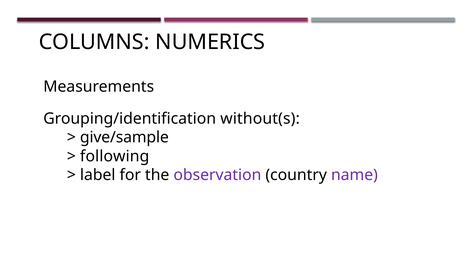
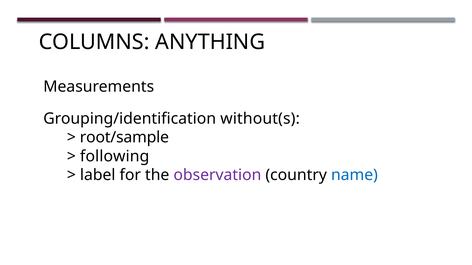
NUMERICS: NUMERICS -> ANYTHING
give/sample: give/sample -> root/sample
name colour: purple -> blue
